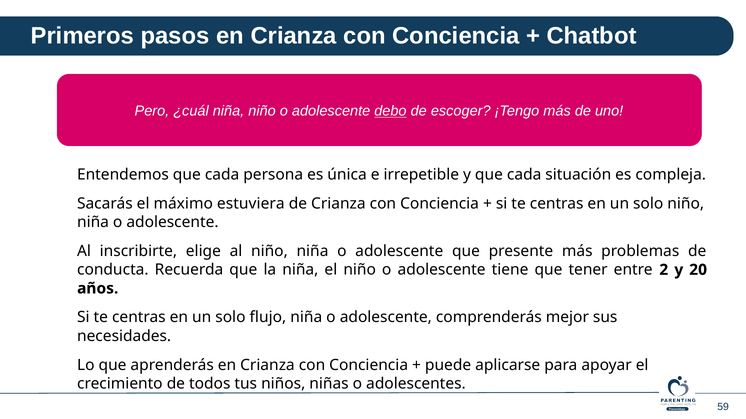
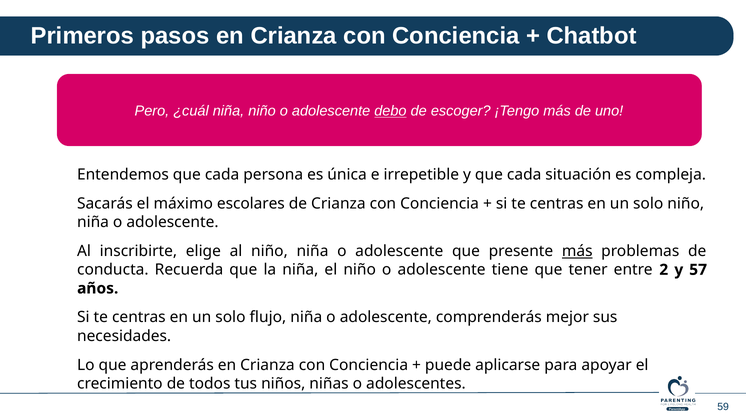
estuviera: estuviera -> escolares
más at (577, 252) underline: none -> present
20: 20 -> 57
